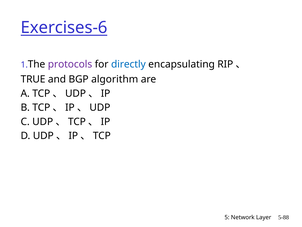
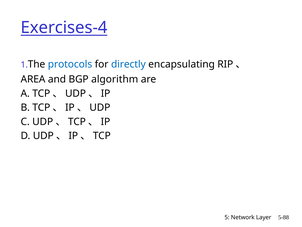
Exercises-6: Exercises-6 -> Exercises-4
protocols colour: purple -> blue
TRUE: TRUE -> AREA
